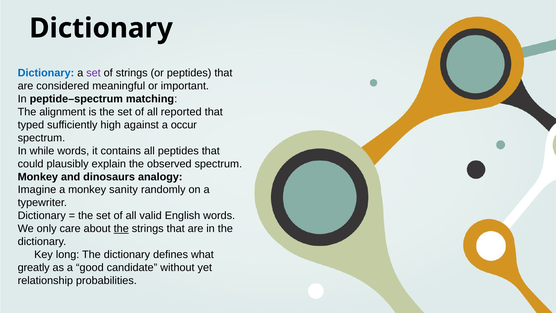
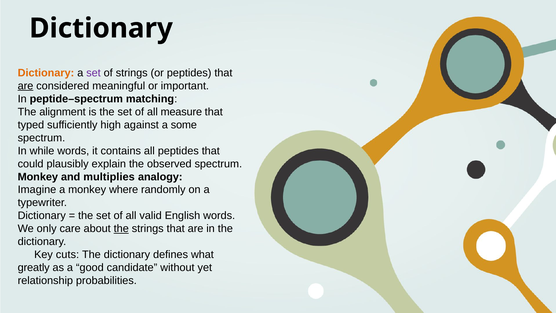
Dictionary at (46, 73) colour: blue -> orange
are at (25, 86) underline: none -> present
reported: reported -> measure
occur: occur -> some
dinosaurs: dinosaurs -> multiplies
sanity: sanity -> where
long: long -> cuts
